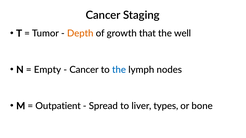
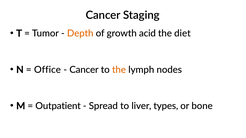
that: that -> acid
well: well -> diet
Empty: Empty -> Office
the at (119, 70) colour: blue -> orange
